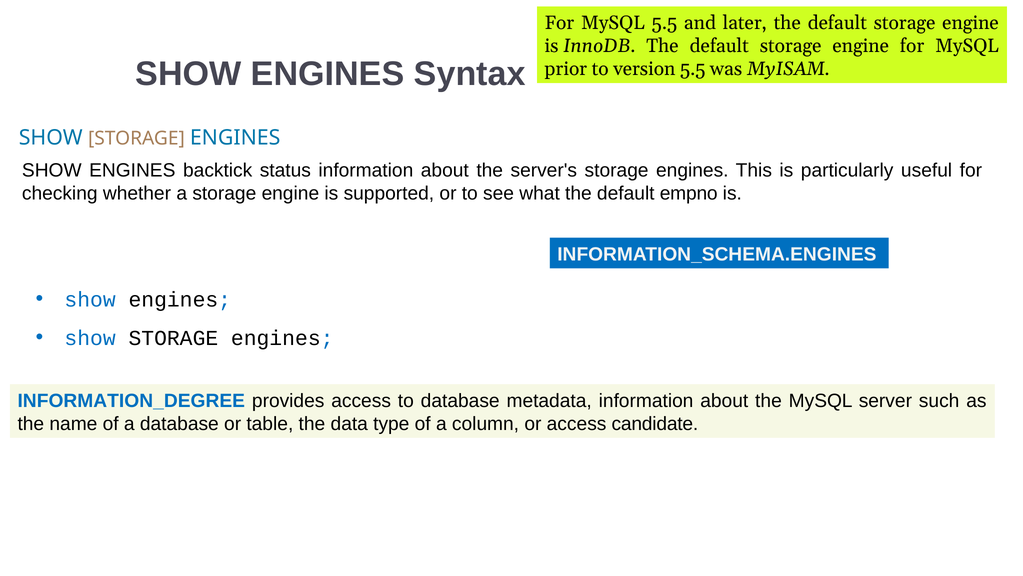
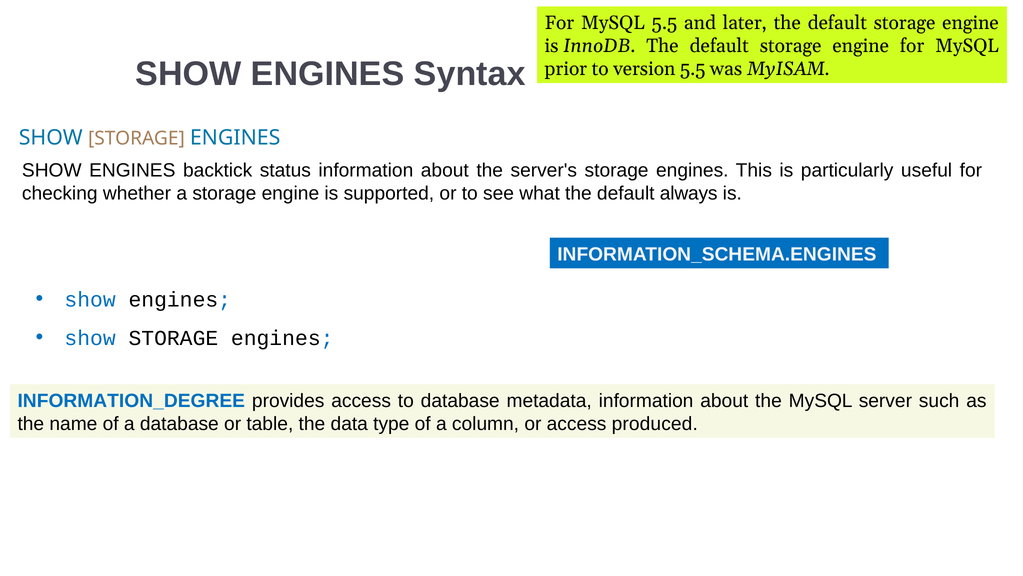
empno: empno -> always
candidate: candidate -> produced
